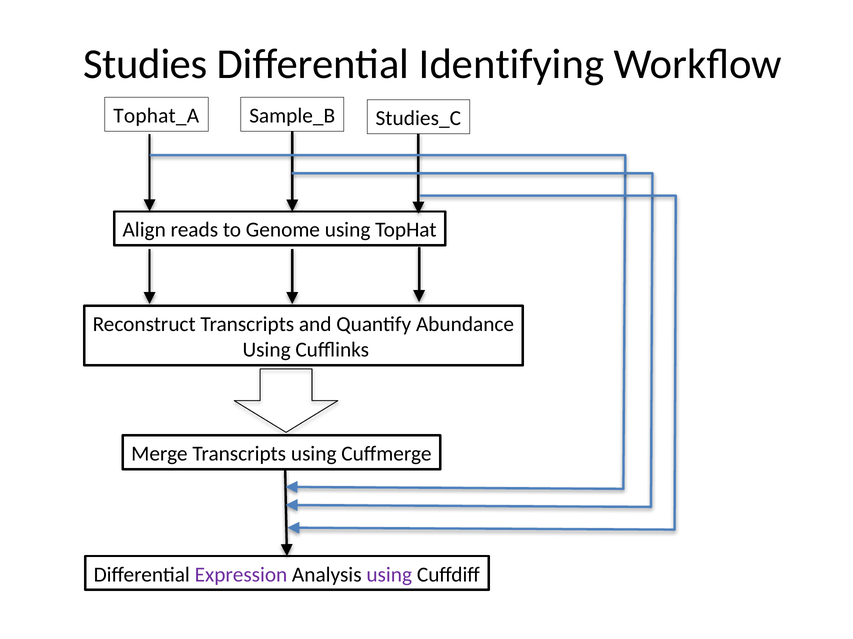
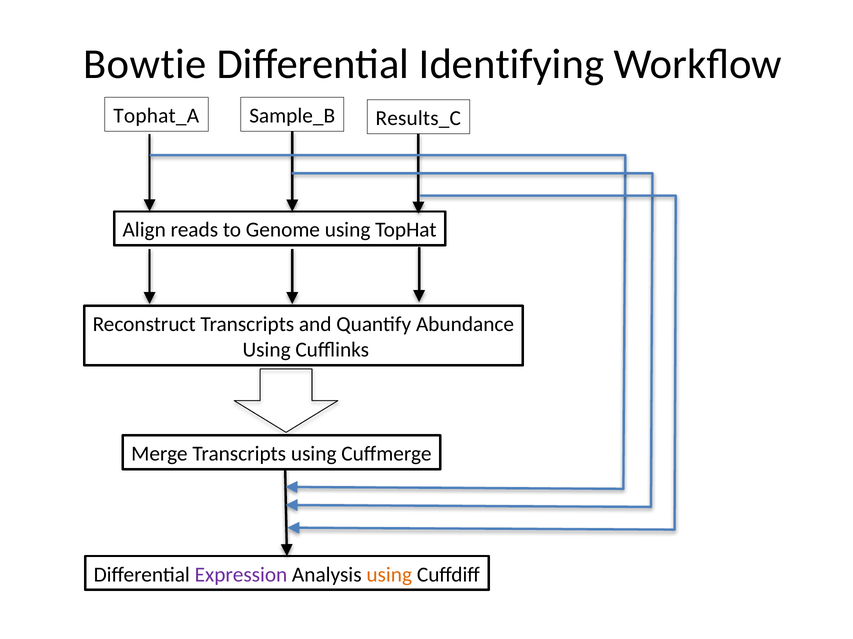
Studies: Studies -> Bowtie
Studies_C: Studies_C -> Results_C
using at (389, 575) colour: purple -> orange
